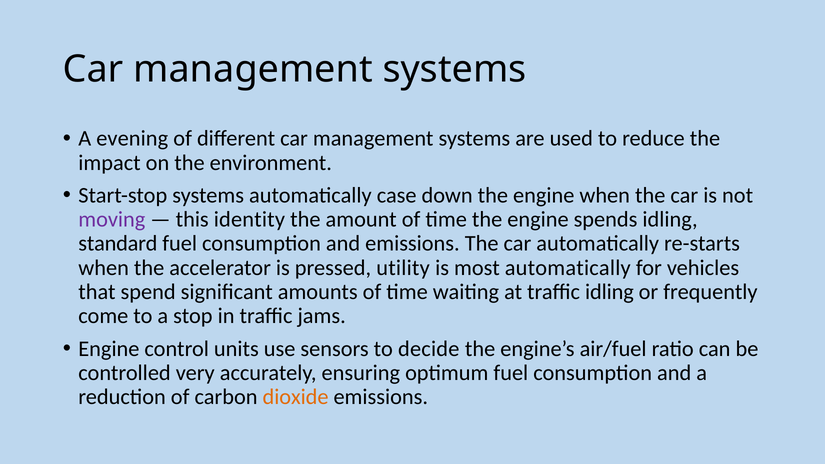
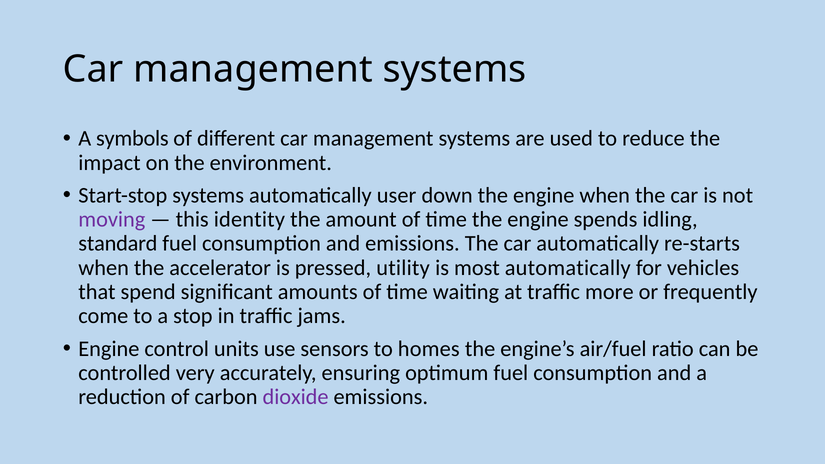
evening: evening -> symbols
case: case -> user
traffic idling: idling -> more
decide: decide -> homes
dioxide colour: orange -> purple
